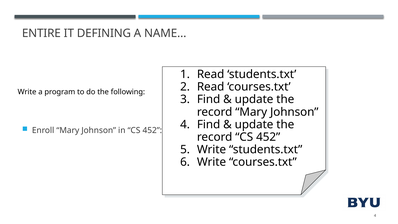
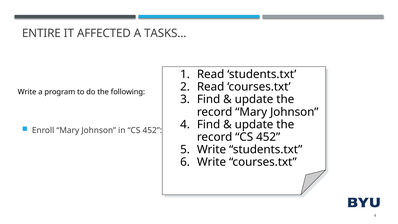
DEFINING: DEFINING -> AFFECTED
NAME: NAME -> TASKS
